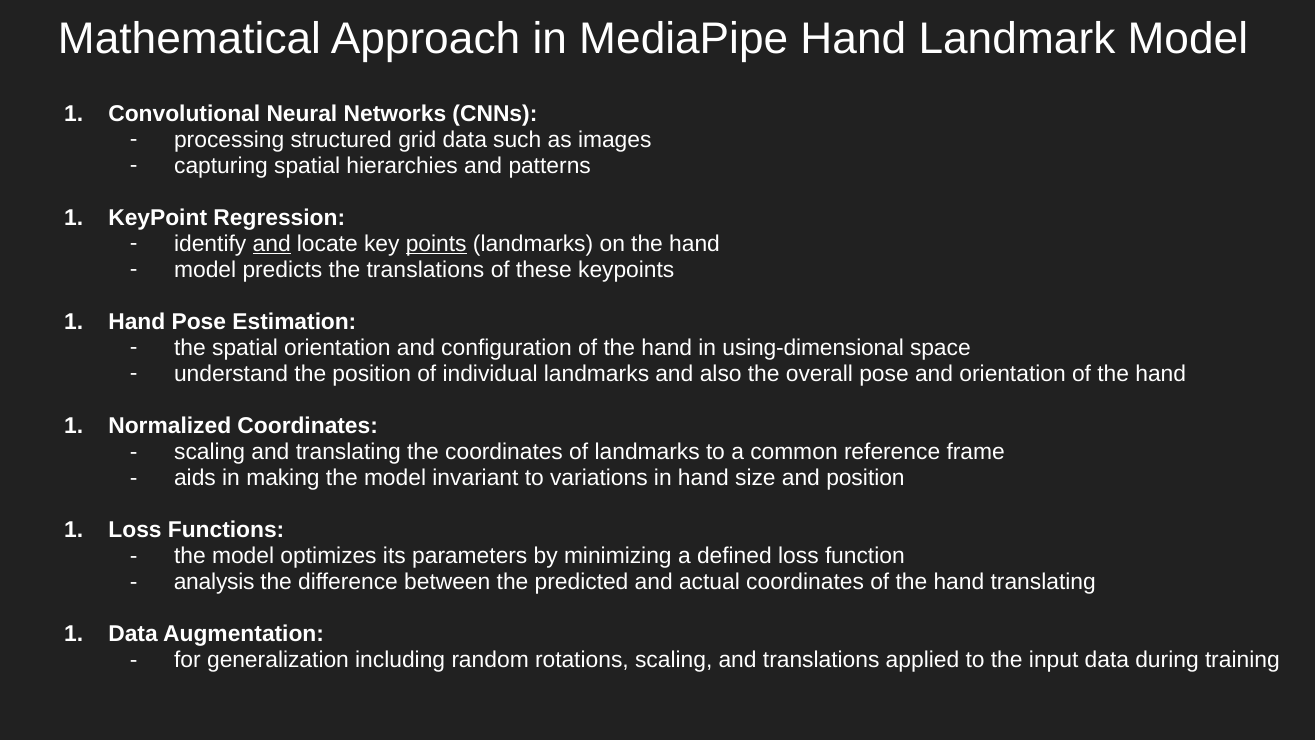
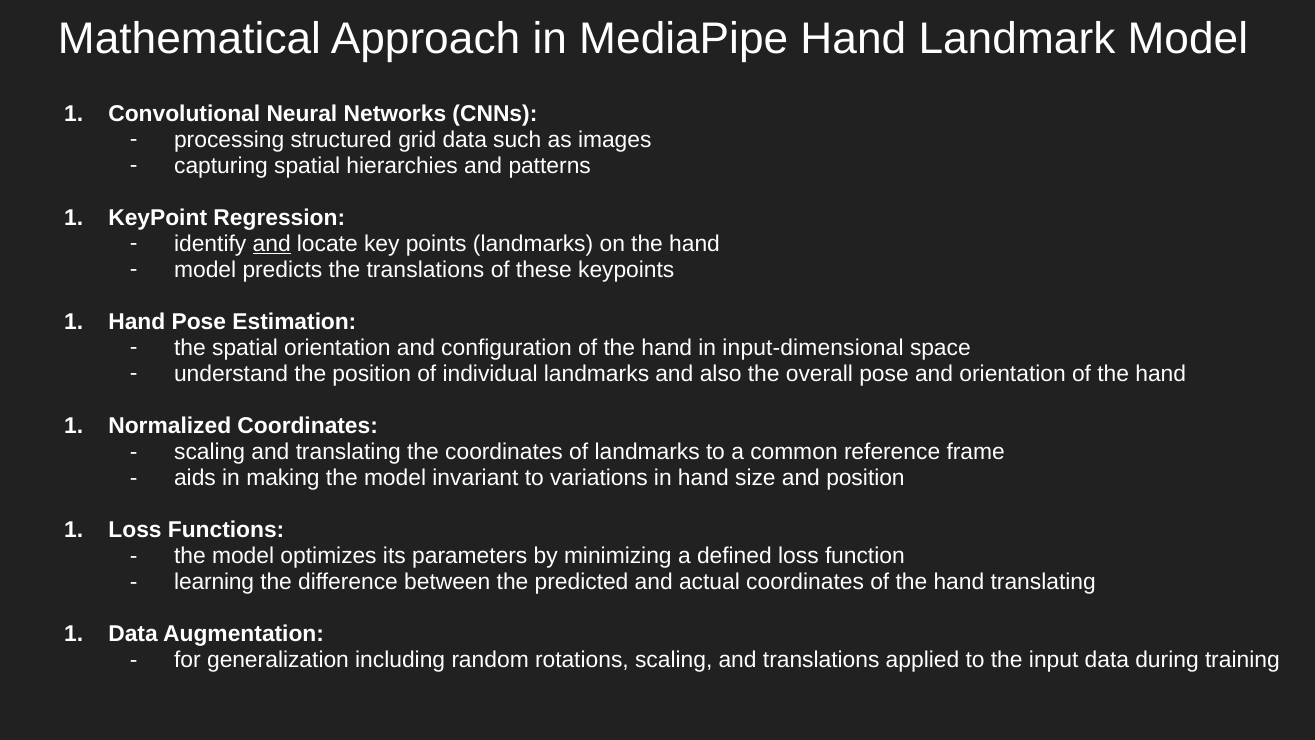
points underline: present -> none
using-dimensional: using-dimensional -> input-dimensional
analysis: analysis -> learning
